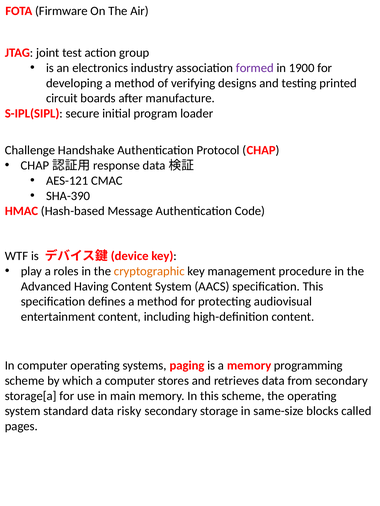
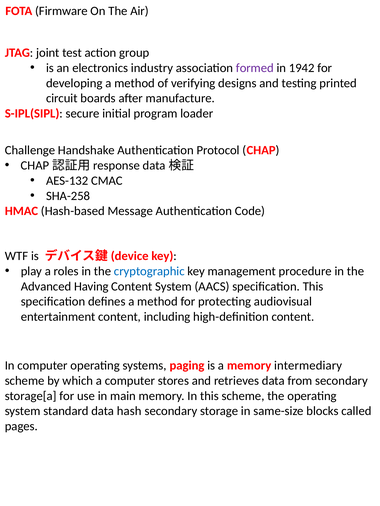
1900: 1900 -> 1942
AES-121: AES-121 -> AES-132
SHA-390: SHA-390 -> SHA-258
cryptographic colour: orange -> blue
programming: programming -> intermediary
risky: risky -> hash
